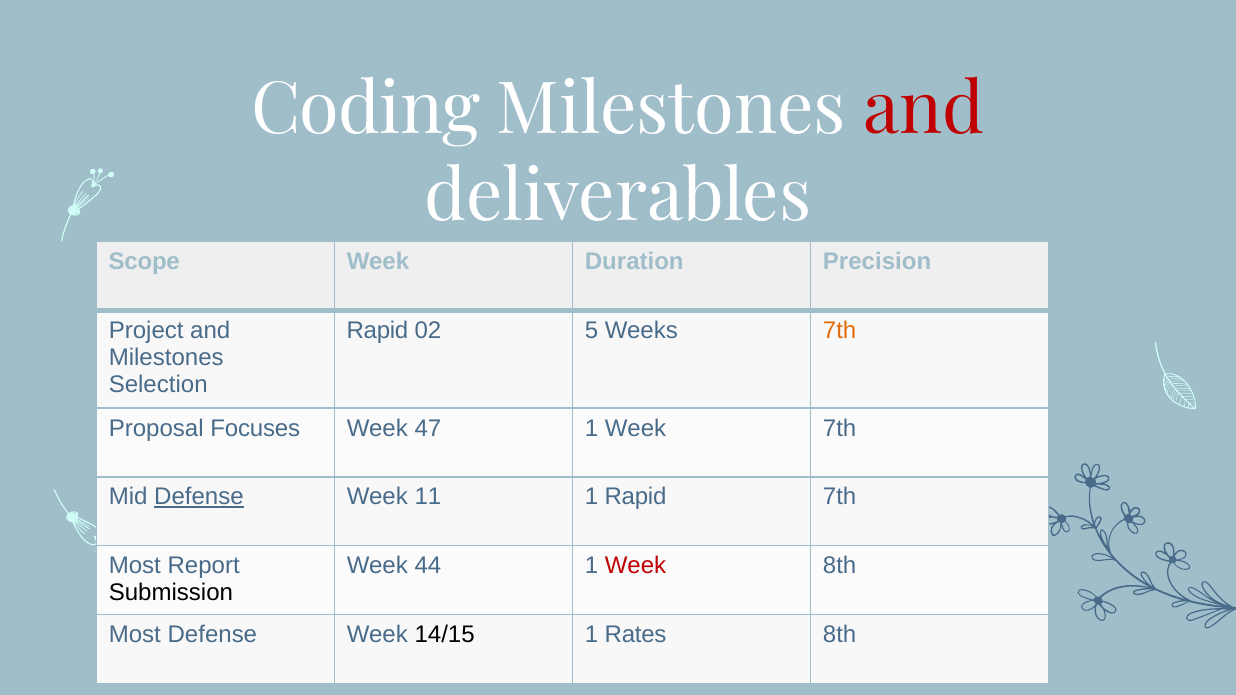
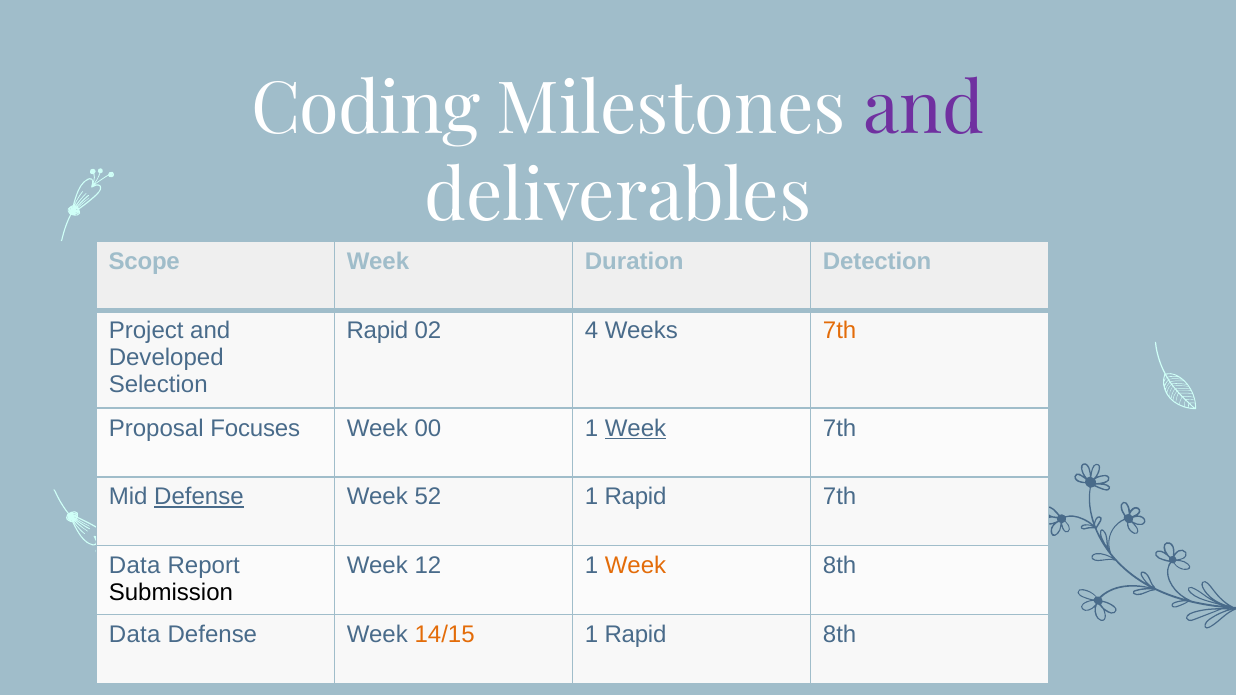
and at (924, 110) colour: red -> purple
Precision: Precision -> Detection
5: 5 -> 4
Milestones at (166, 358): Milestones -> Developed
47: 47 -> 00
Week at (635, 428) underline: none -> present
11: 11 -> 52
Most at (135, 566): Most -> Data
44: 44 -> 12
Week at (635, 566) colour: red -> orange
Most at (135, 635): Most -> Data
14/15 colour: black -> orange
Rates at (636, 635): Rates -> Rapid
